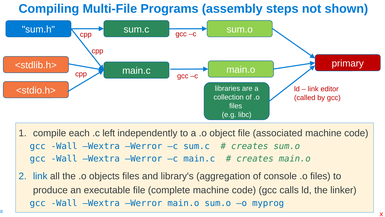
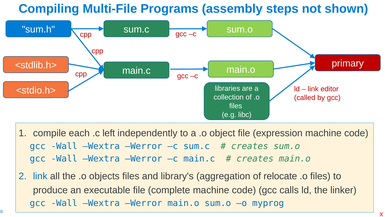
associated: associated -> expression
console: console -> relocate
